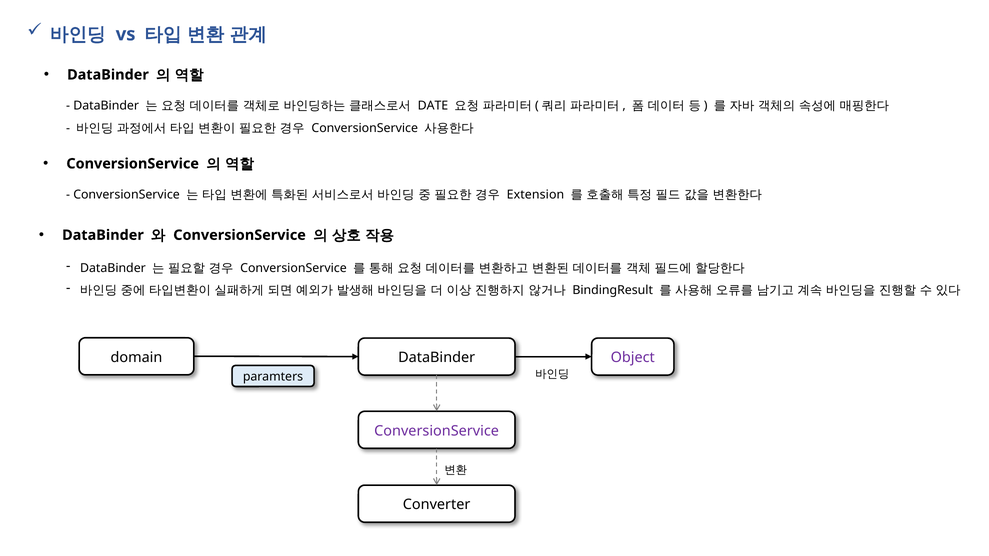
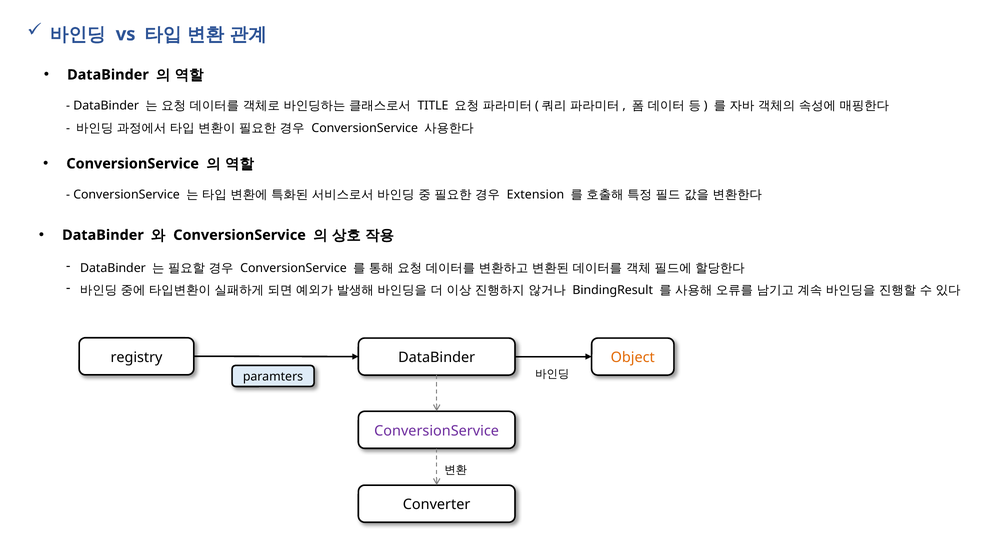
DATE: DATE -> TITLE
domain: domain -> registry
Object colour: purple -> orange
